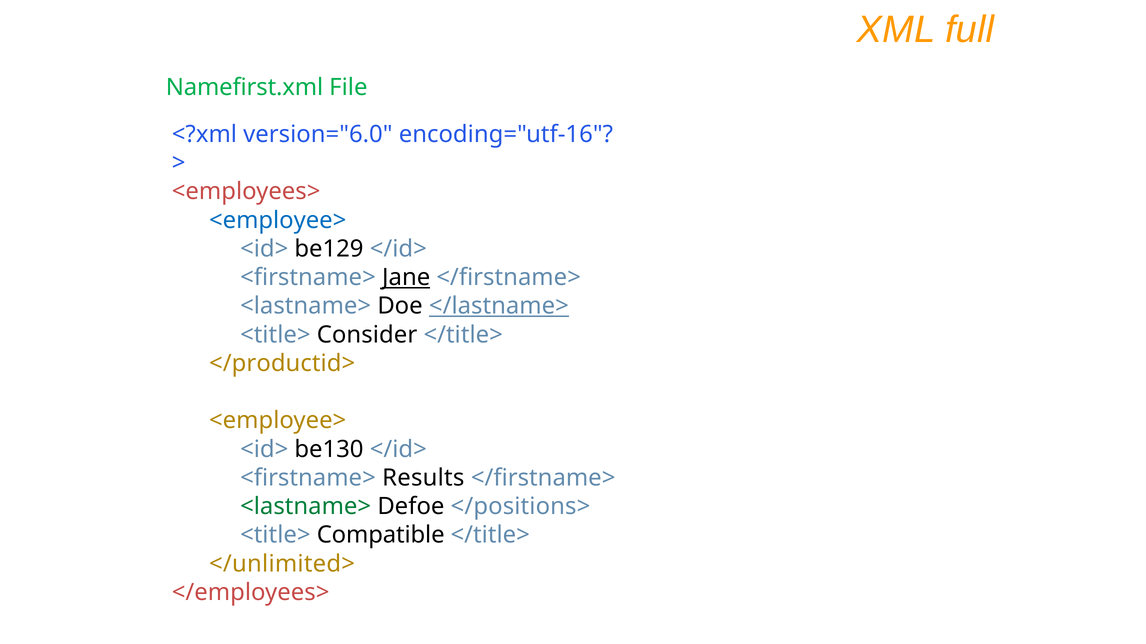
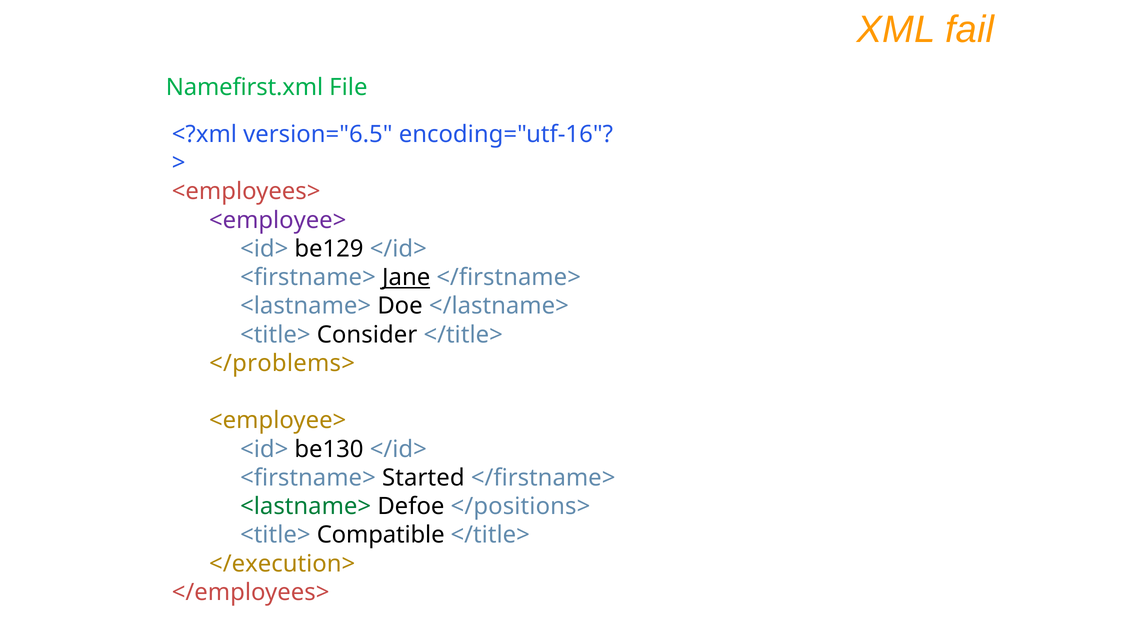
full: full -> fail
version="6.0: version="6.0 -> version="6.5
<employee> at (278, 220) colour: blue -> purple
</lastname> underline: present -> none
</productid>: </productid> -> </problems>
Results: Results -> Started
</unlimited>: </unlimited> -> </execution>
